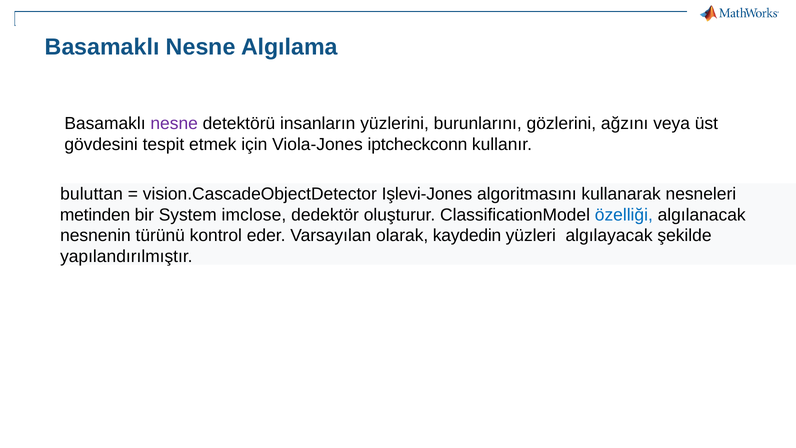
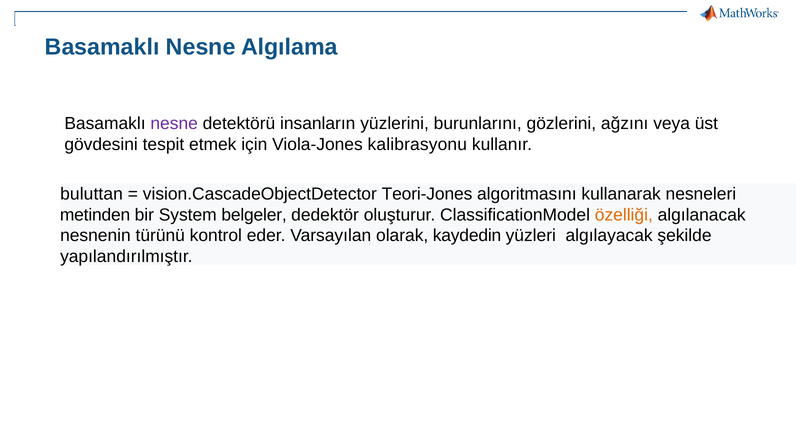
iptcheckconn: iptcheckconn -> kalibrasyonu
Işlevi-Jones: Işlevi-Jones -> Teori-Jones
imclose: imclose -> belgeler
özelliği colour: blue -> orange
